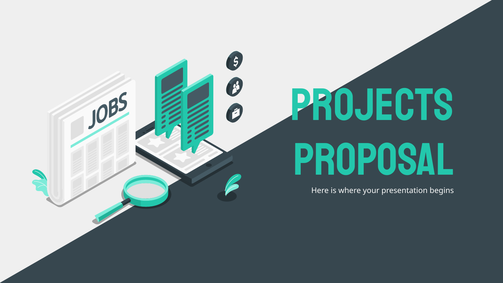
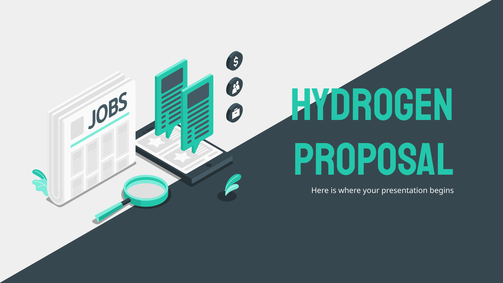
PROJECTS: PROJECTS -> HYDROGEN
